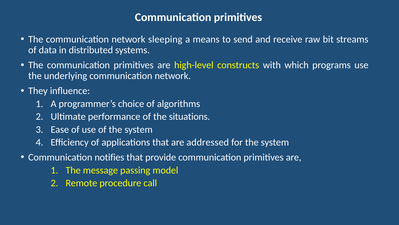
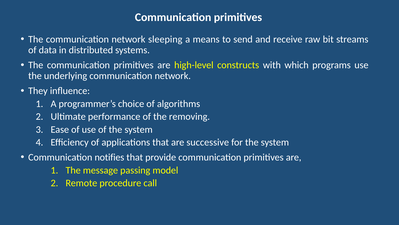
situations: situations -> removing
addressed: addressed -> successive
